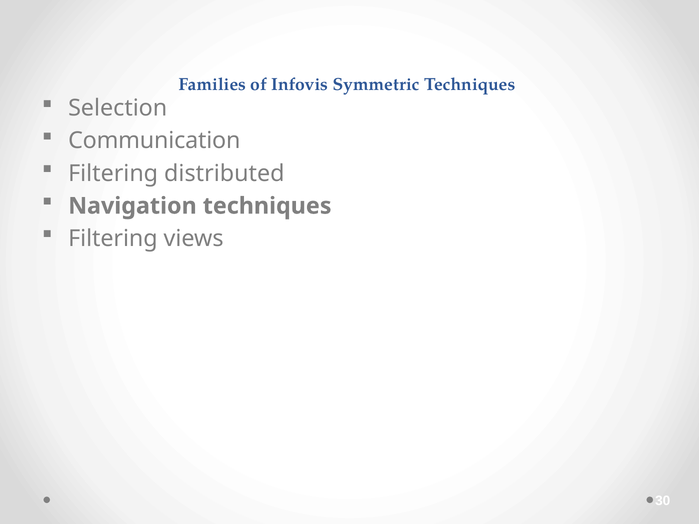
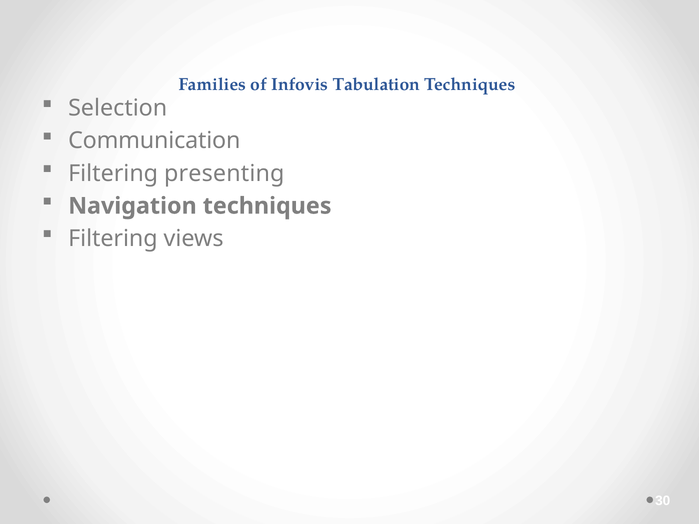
Symmetric: Symmetric -> Tabulation
distributed: distributed -> presenting
